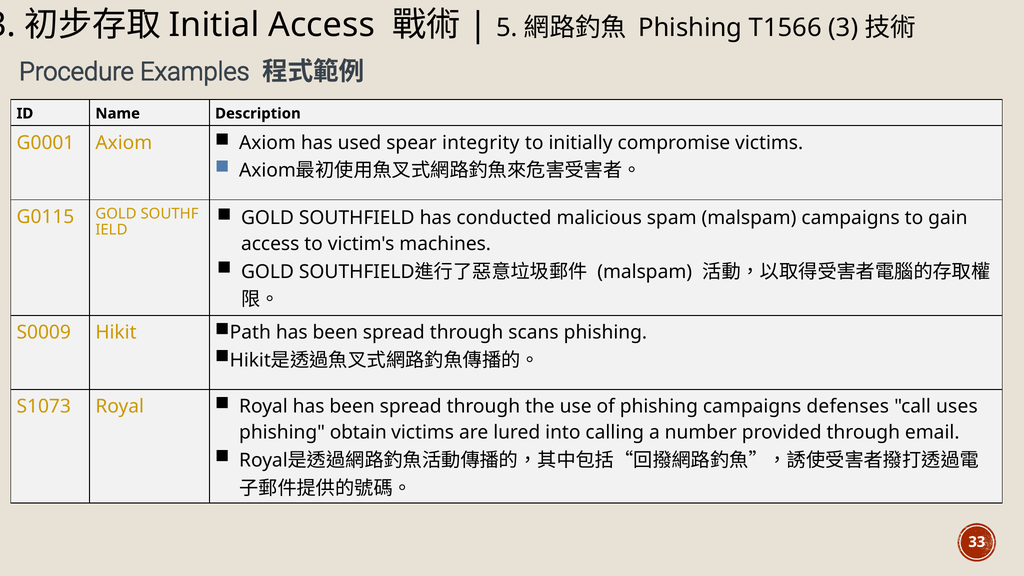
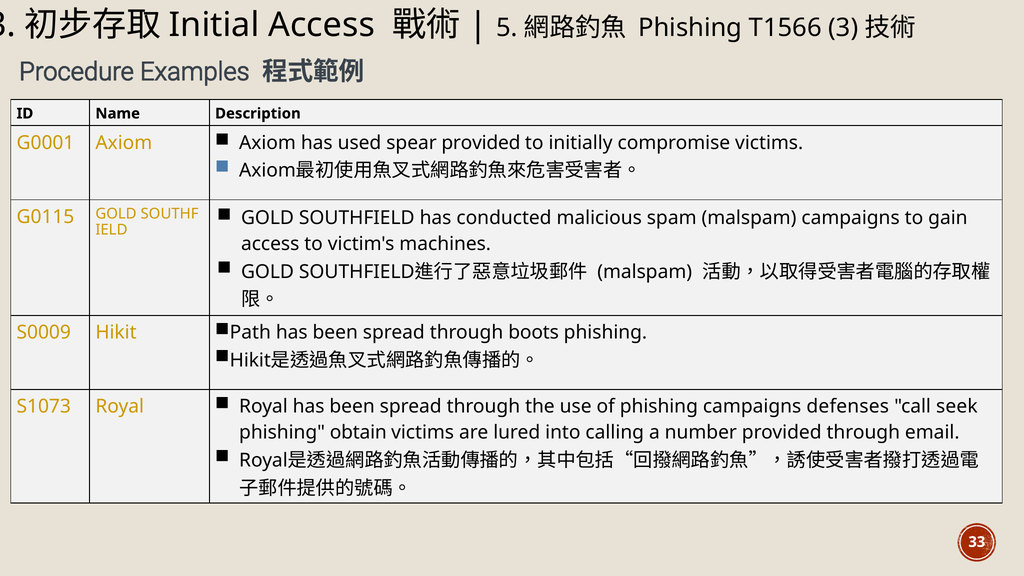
spear integrity: integrity -> provided
scans: scans -> boots
uses: uses -> seek
